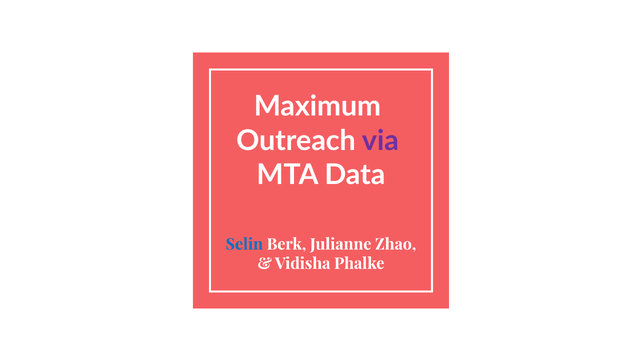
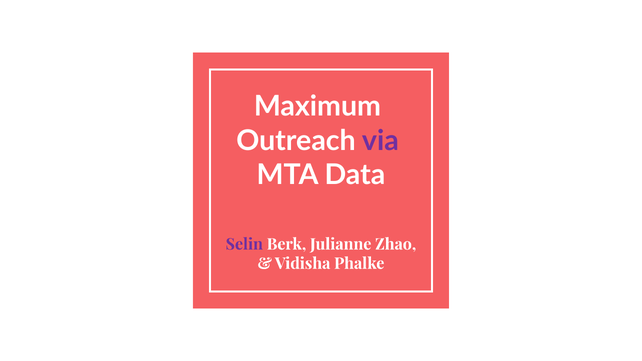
Selin colour: blue -> purple
